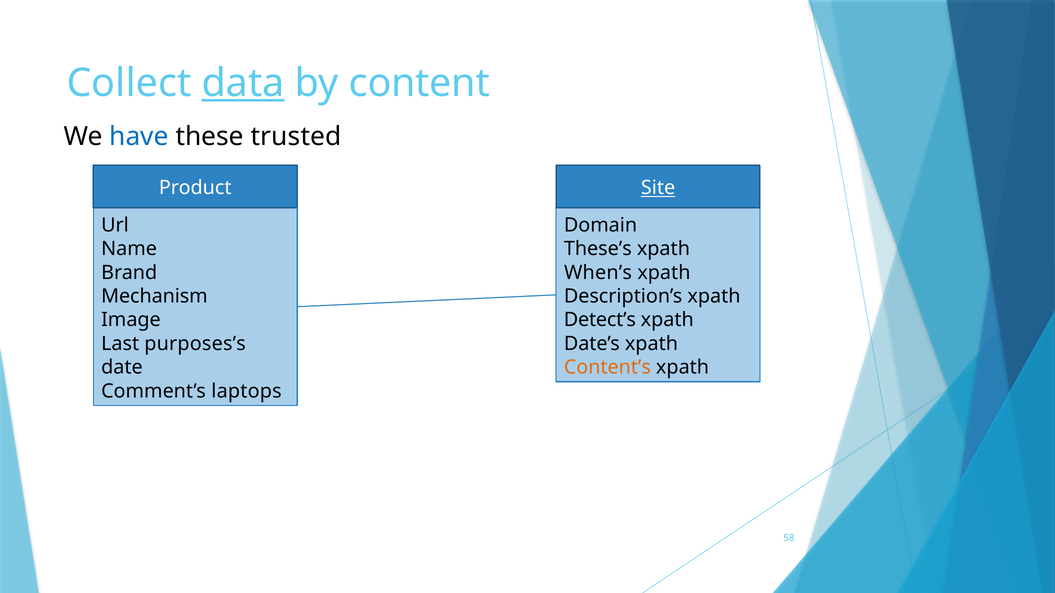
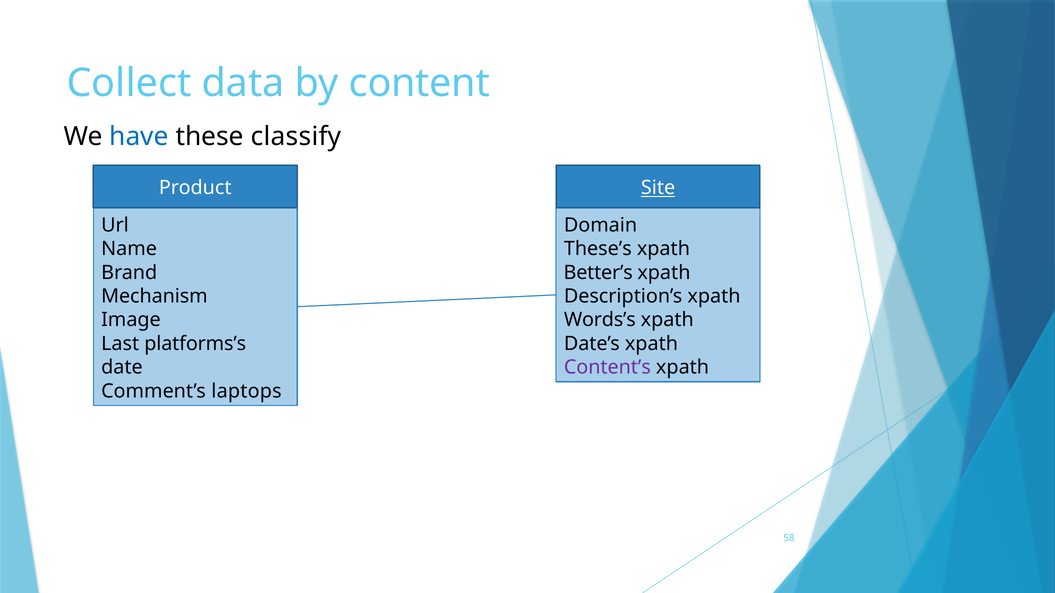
data underline: present -> none
trusted: trusted -> classify
When’s: When’s -> Better’s
Detect’s: Detect’s -> Words’s
purposes’s: purposes’s -> platforms’s
Content’s colour: orange -> purple
